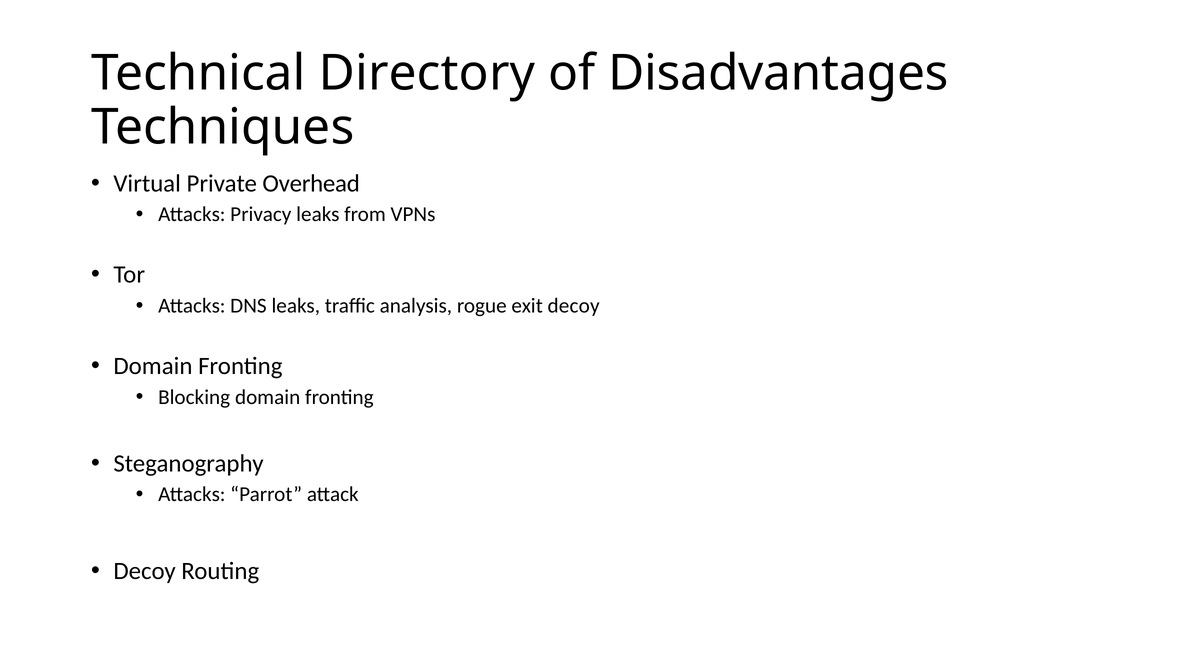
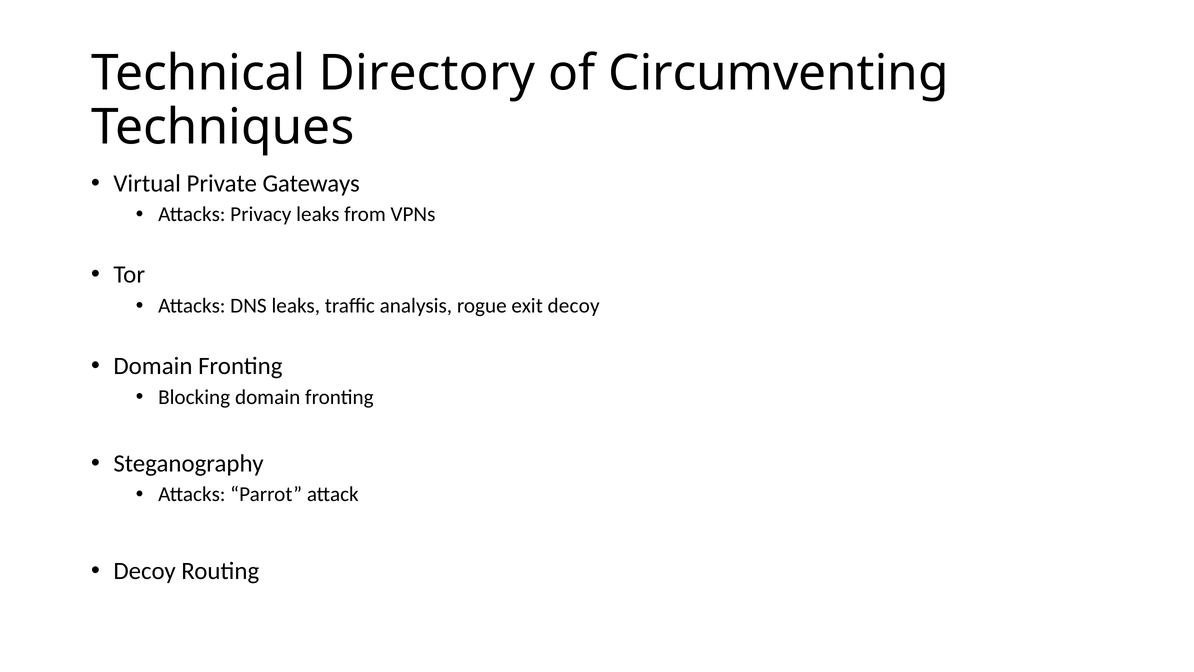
Disadvantages: Disadvantages -> Circumventing
Overhead: Overhead -> Gateways
